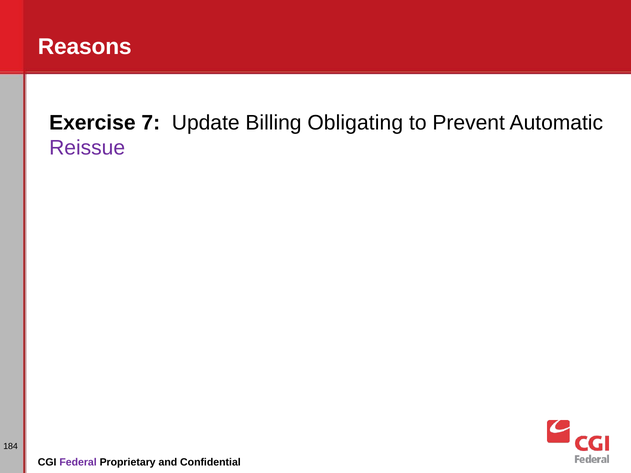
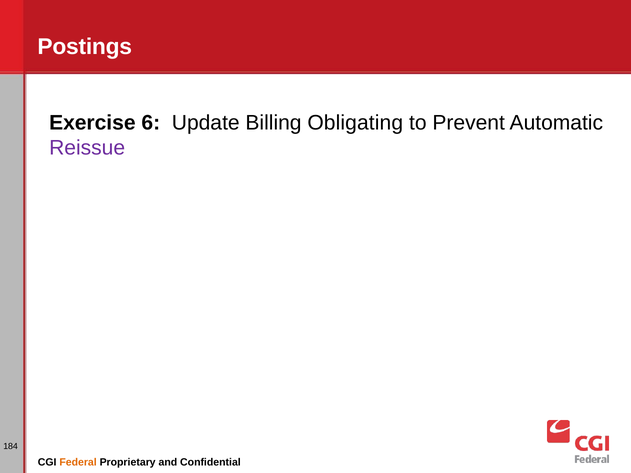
Reasons: Reasons -> Postings
7: 7 -> 6
Federal colour: purple -> orange
